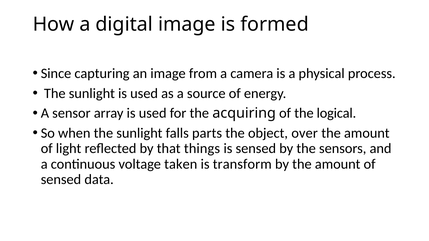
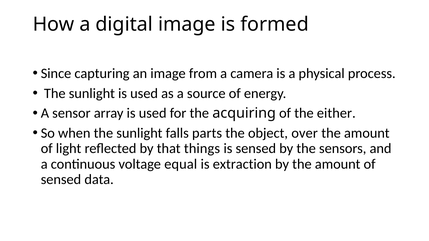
logical: logical -> either
taken: taken -> equal
transform: transform -> extraction
